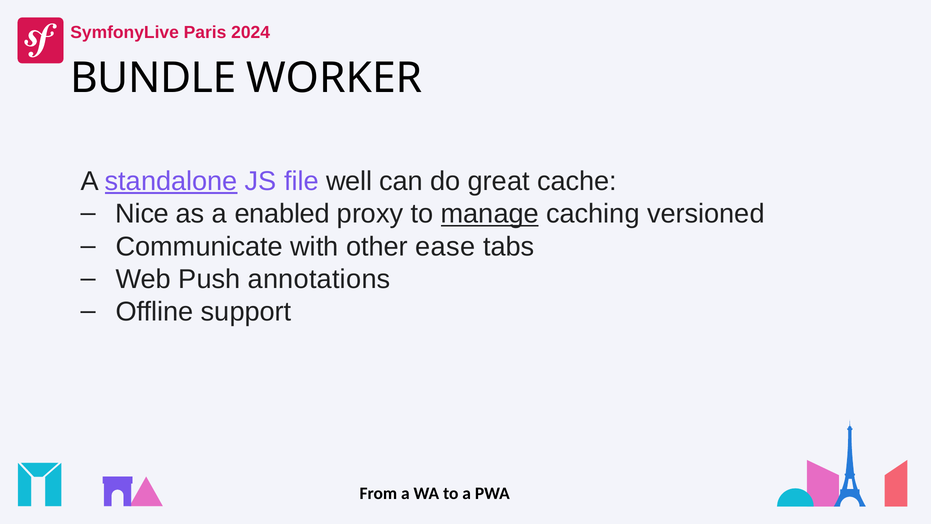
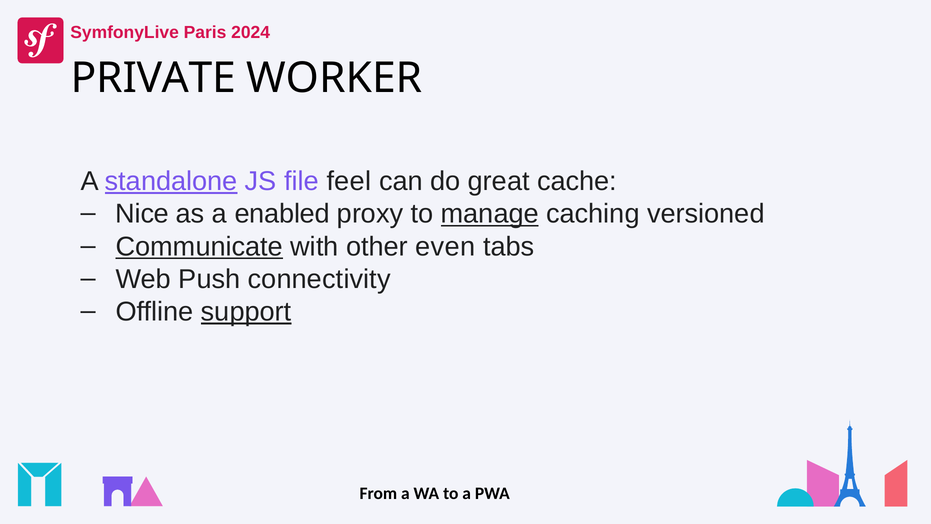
BUNDLE: BUNDLE -> PRIVATE
well: well -> feel
Communicate underline: none -> present
ease: ease -> even
annotations: annotations -> connectivity
support underline: none -> present
